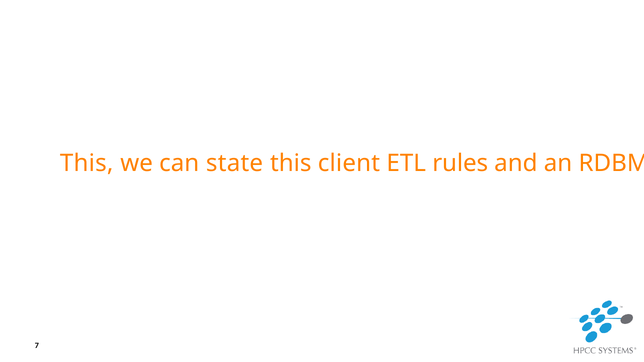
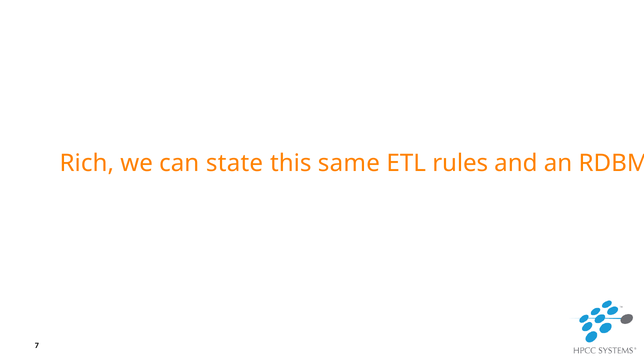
This at (87, 163): This -> Rich
client: client -> same
